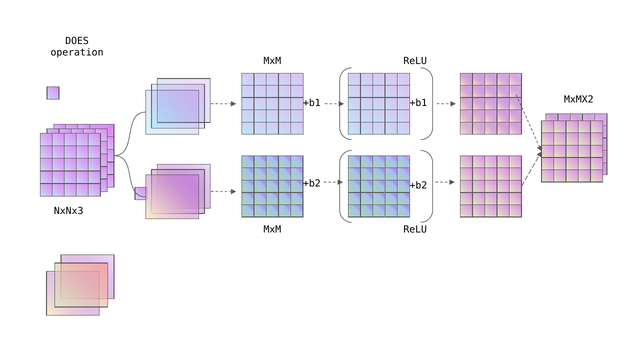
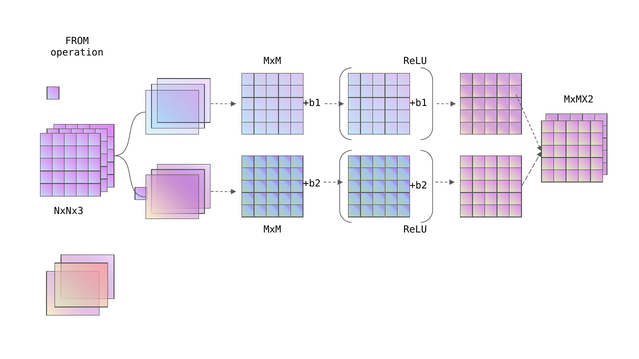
DOES: DOES -> FROM
